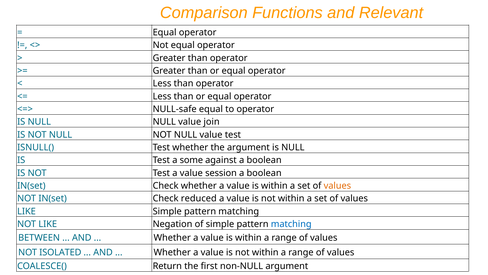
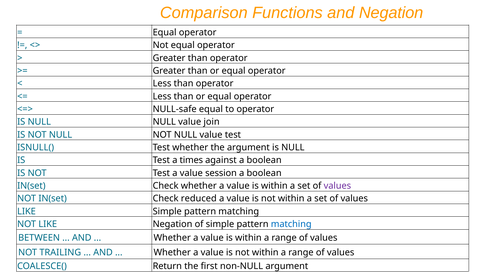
and Relevant: Relevant -> Negation
some: some -> times
values at (337, 185) colour: orange -> purple
ISOLATED: ISOLATED -> TRAILING
